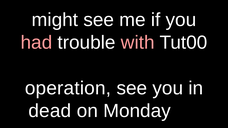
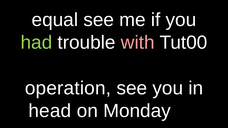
might: might -> equal
had colour: pink -> light green
dead: dead -> head
